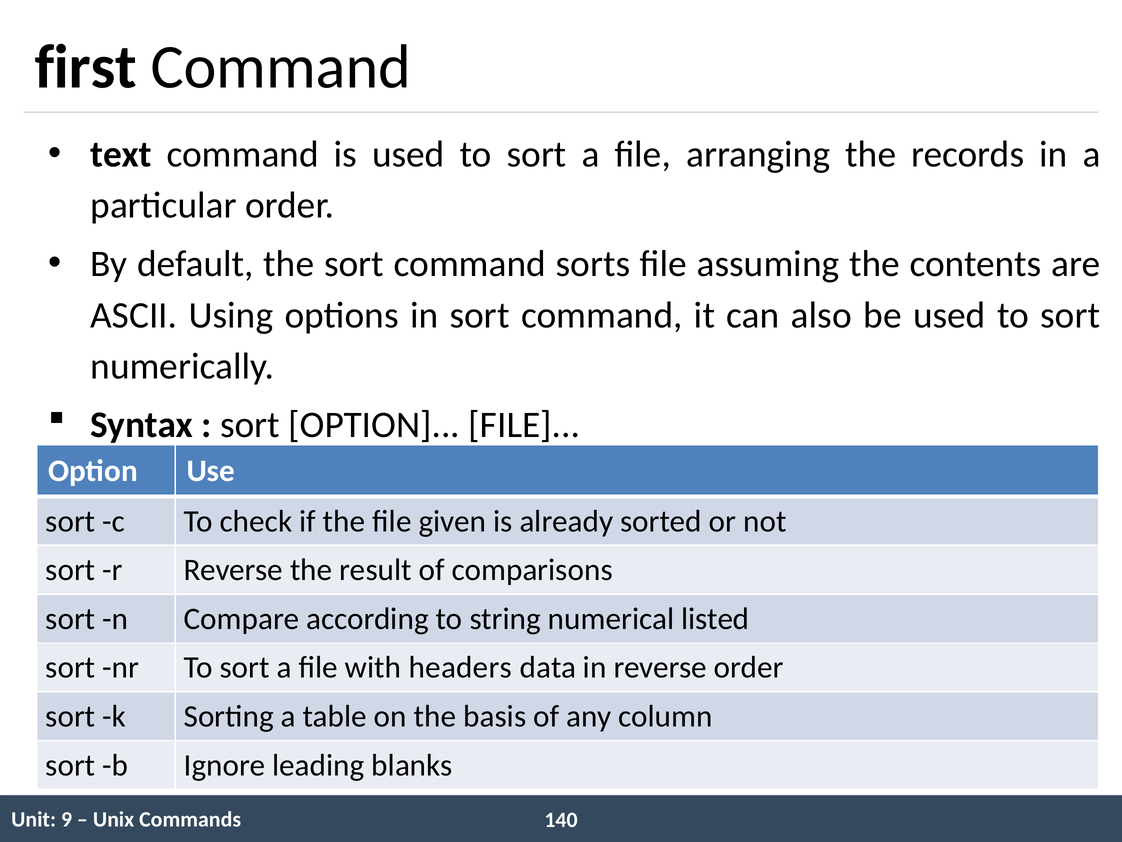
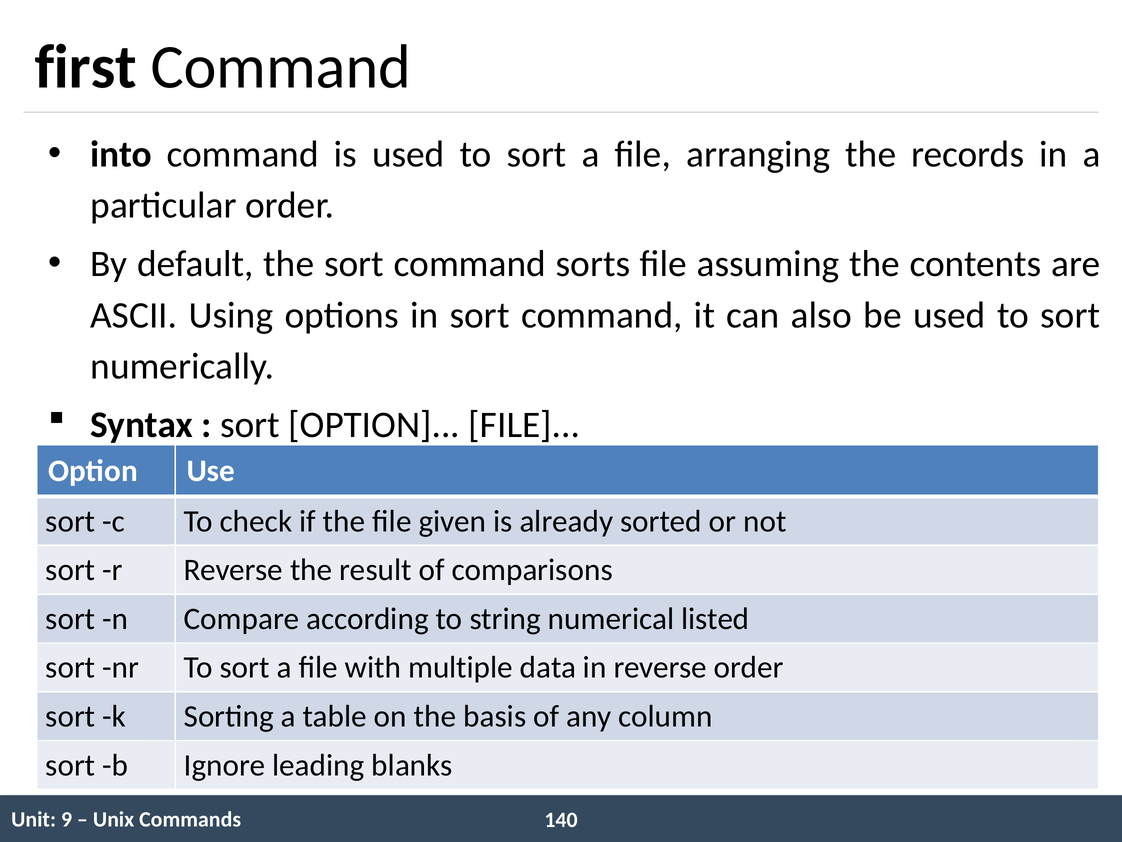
text: text -> into
headers: headers -> multiple
